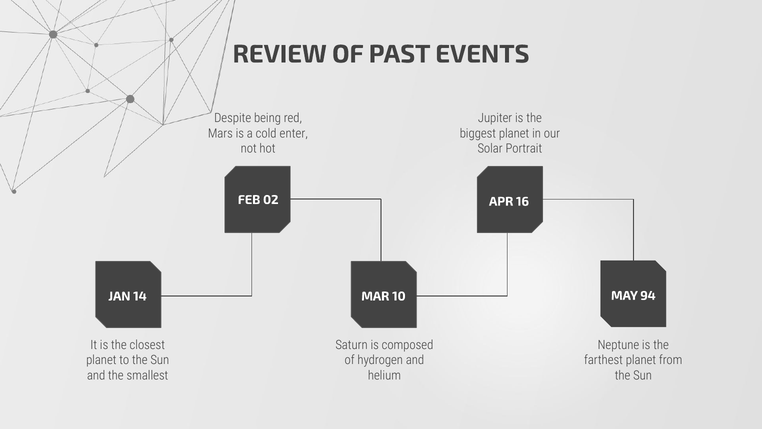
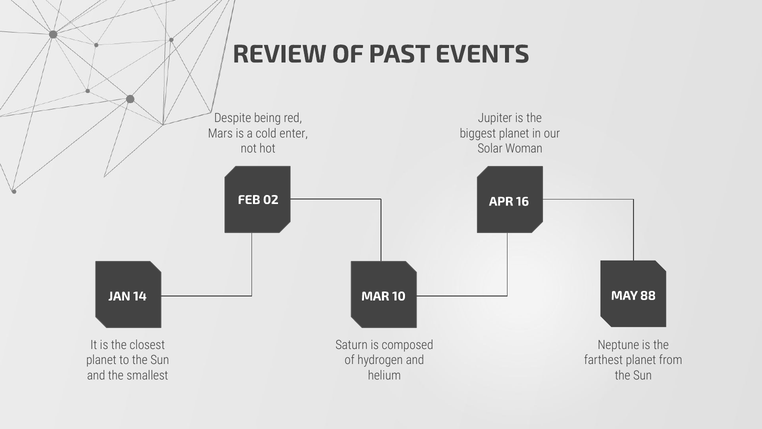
Portrait: Portrait -> Woman
94: 94 -> 88
